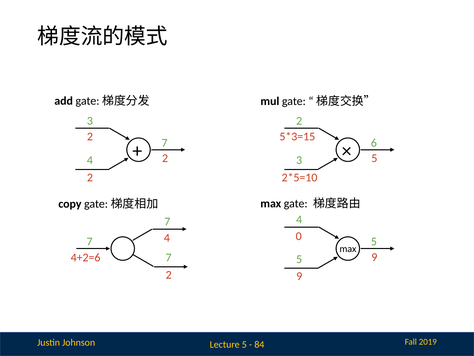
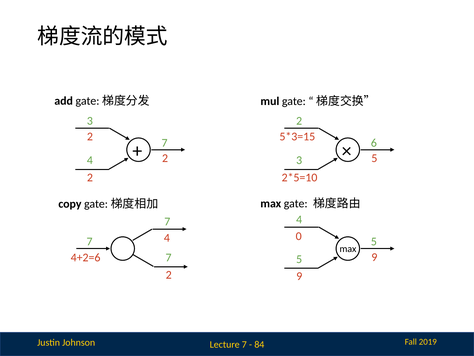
Lecture 5: 5 -> 7
